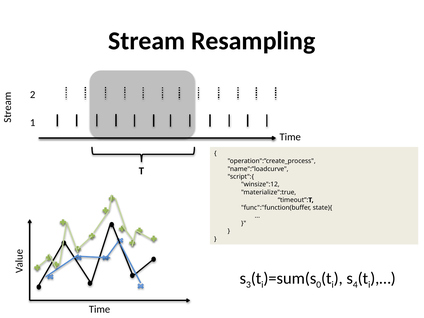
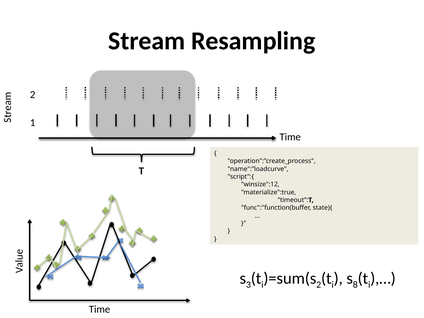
0 at (319, 285): 0 -> 2
4: 4 -> 8
